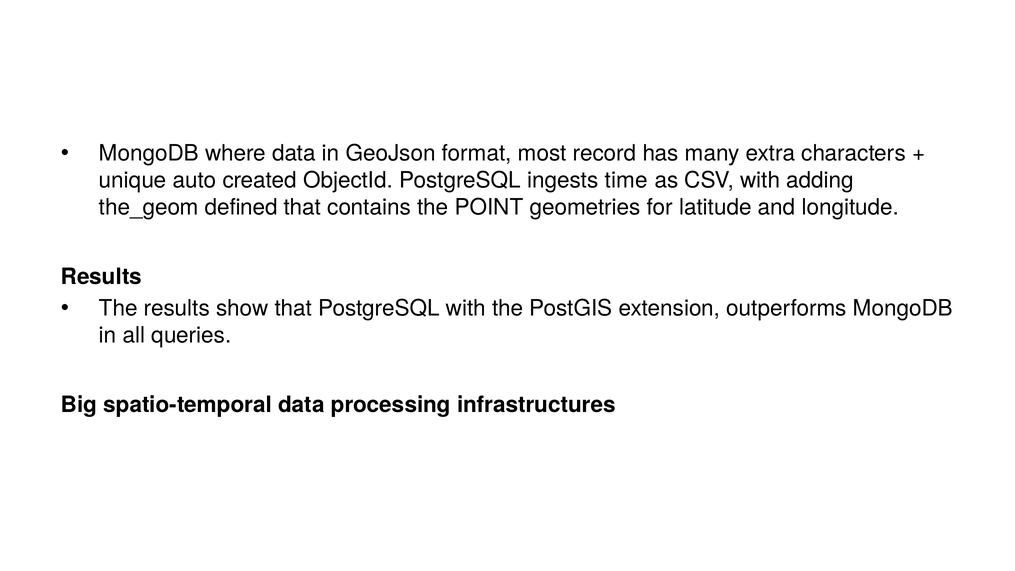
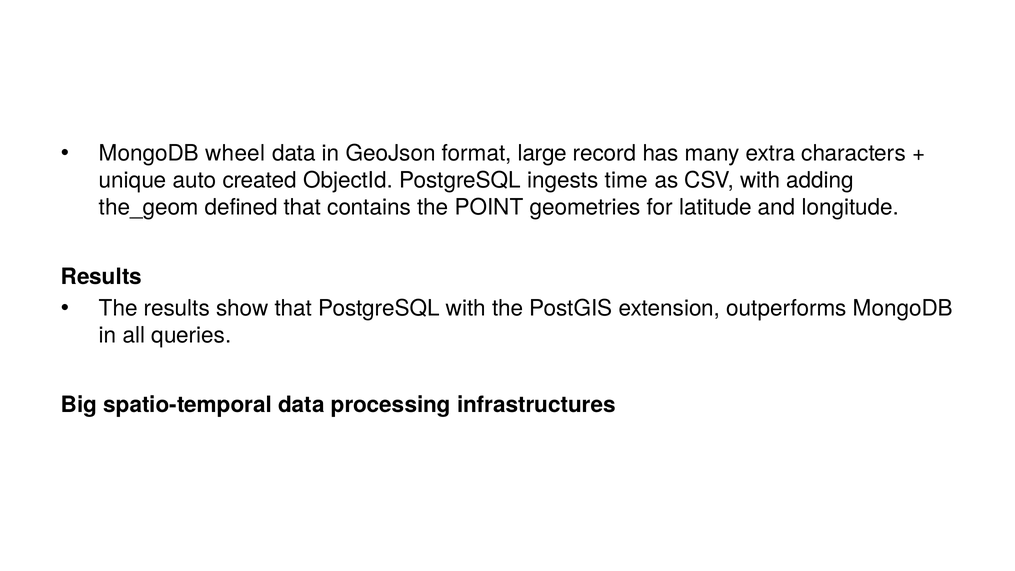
where: where -> wheel
most: most -> large
